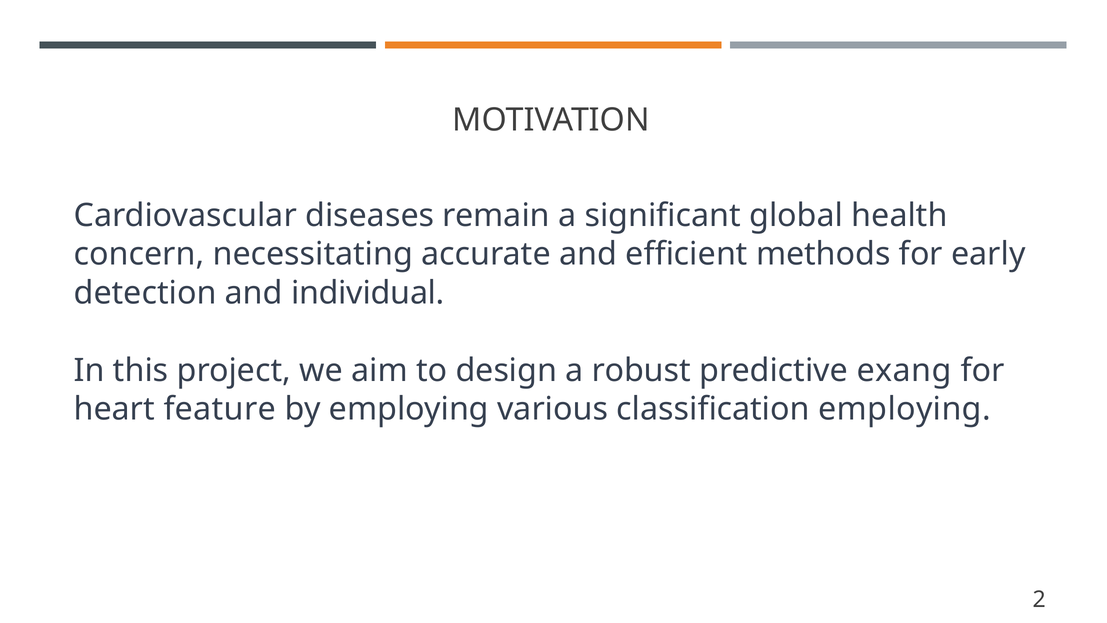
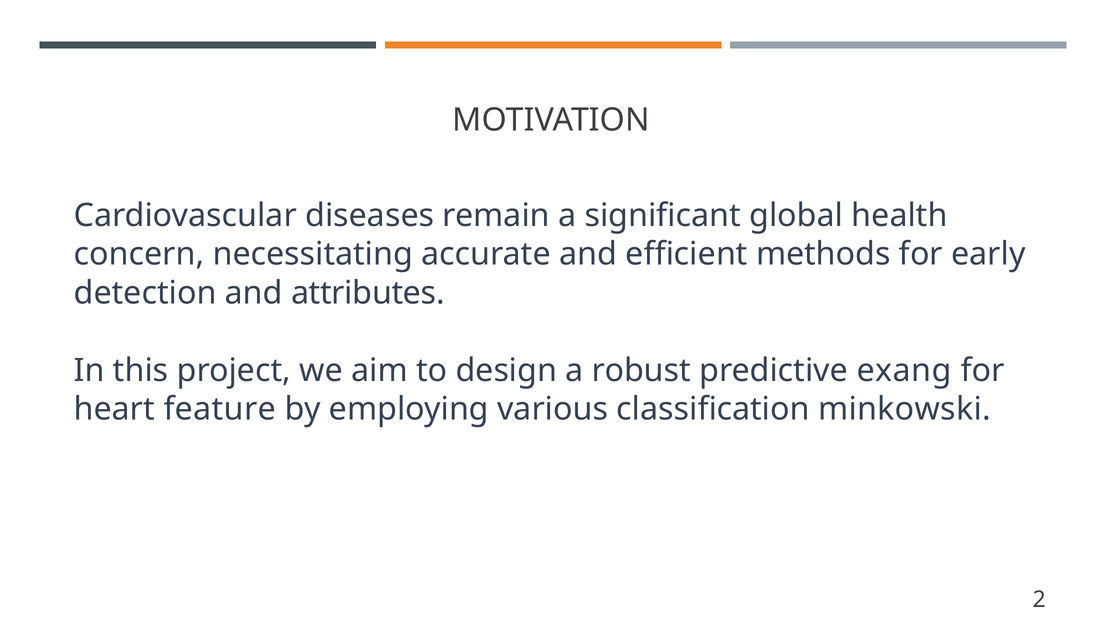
individual: individual -> attributes
classification employing: employing -> minkowski
